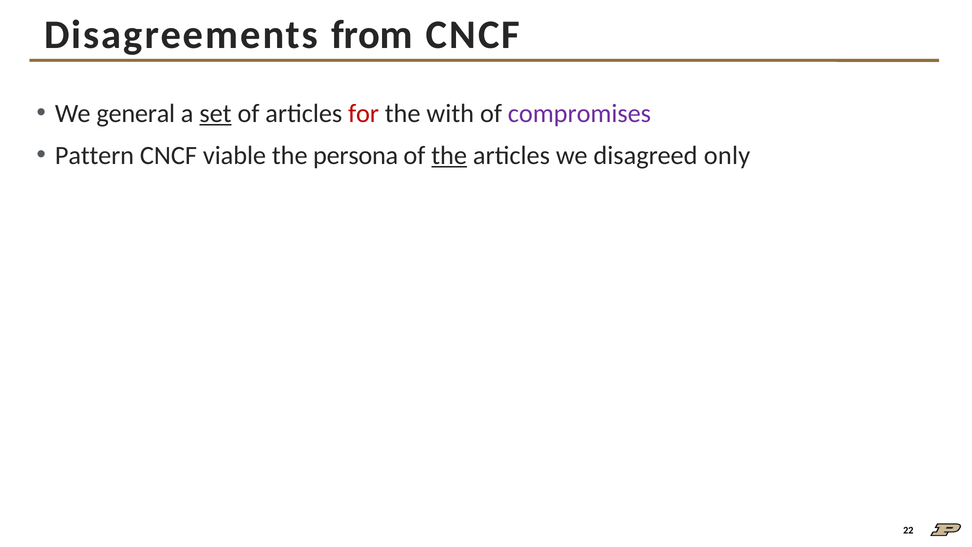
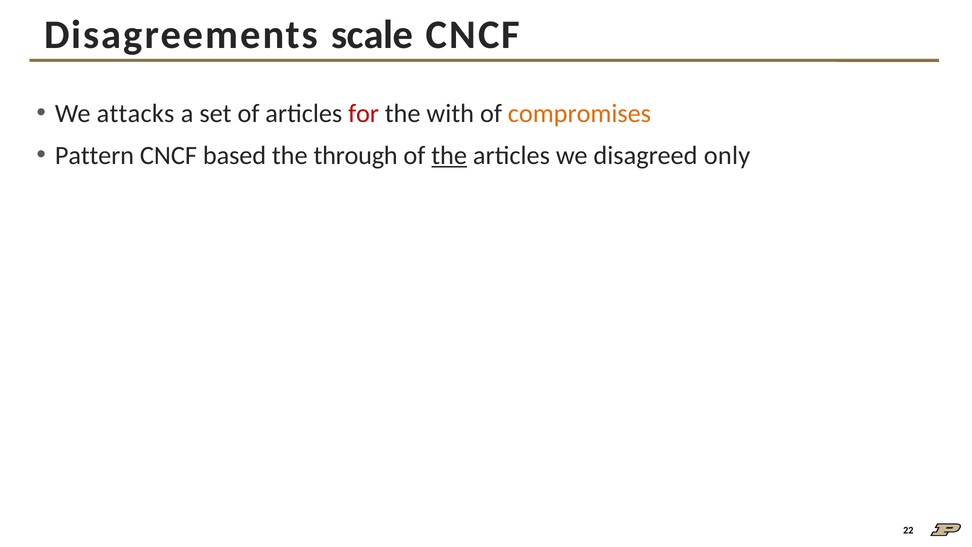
from: from -> scale
general: general -> attacks
set underline: present -> none
compromises colour: purple -> orange
viable: viable -> based
persona: persona -> through
